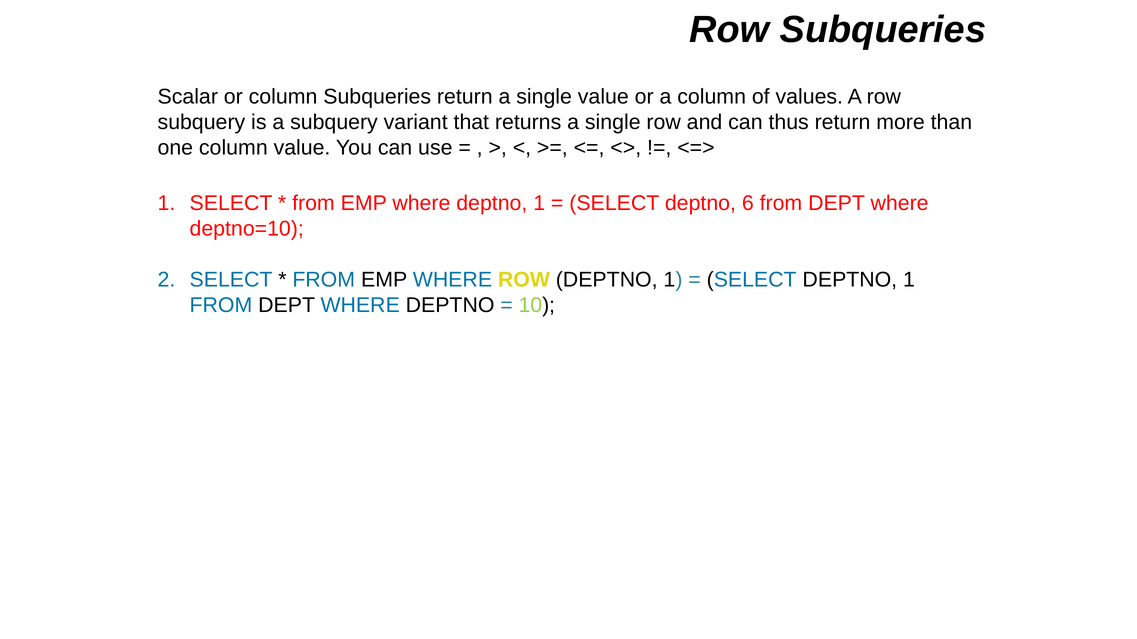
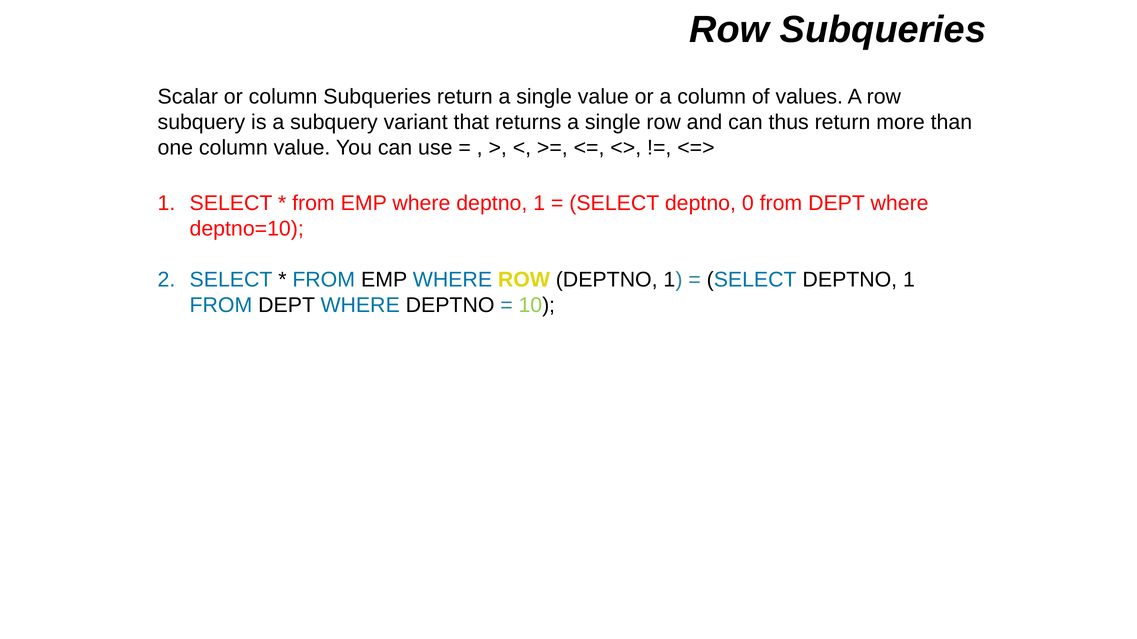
6: 6 -> 0
